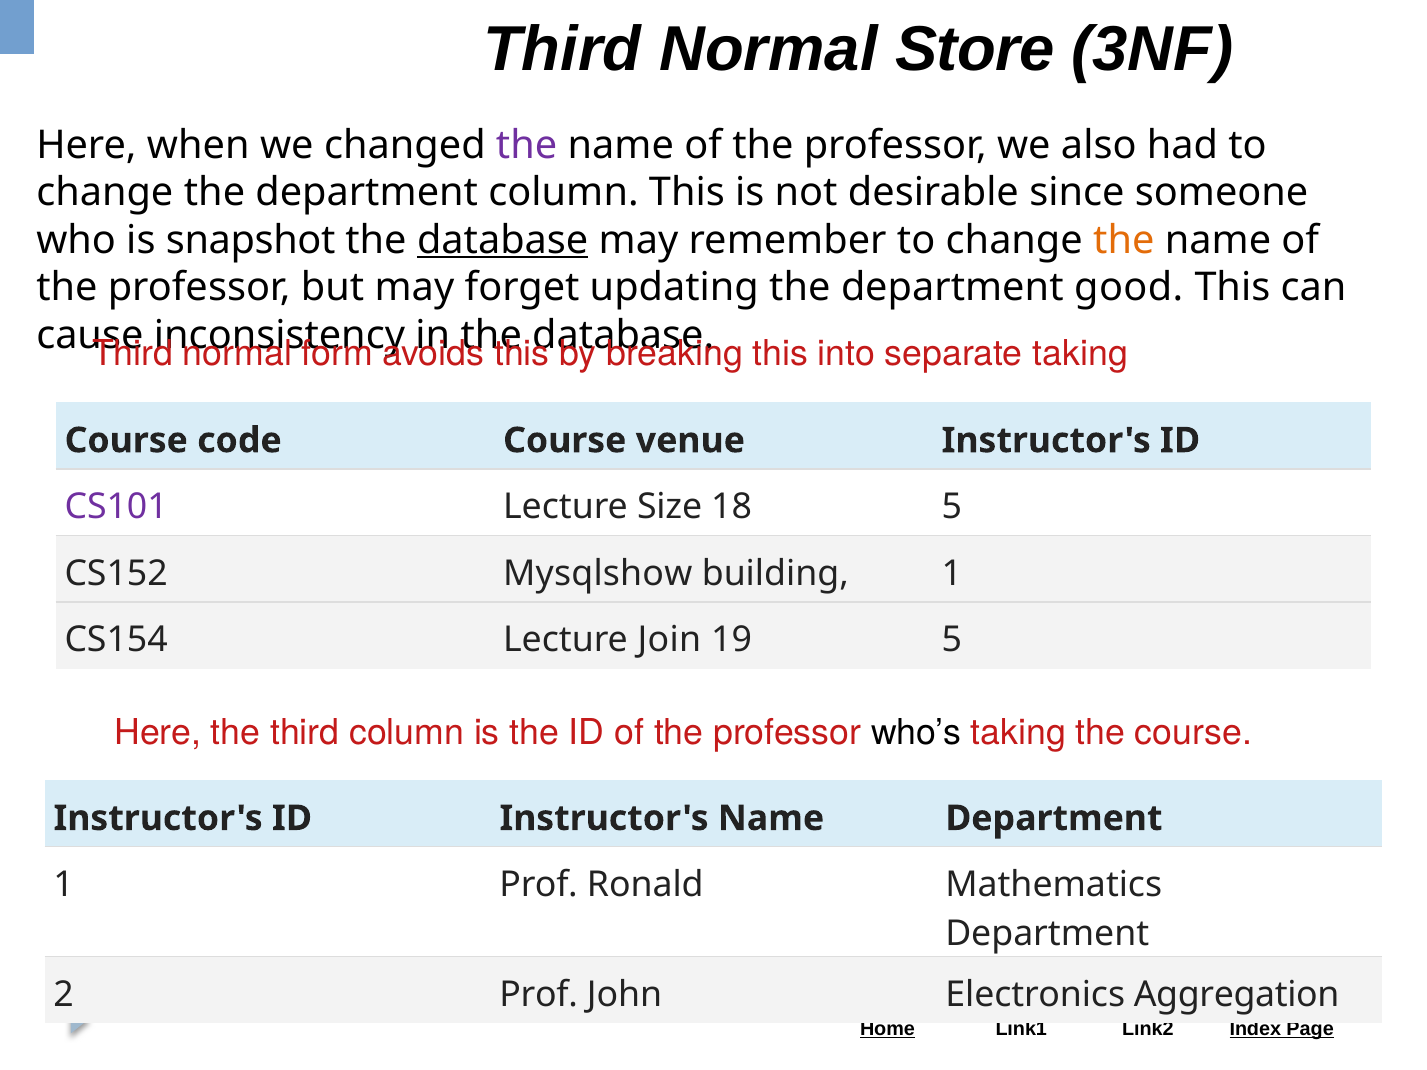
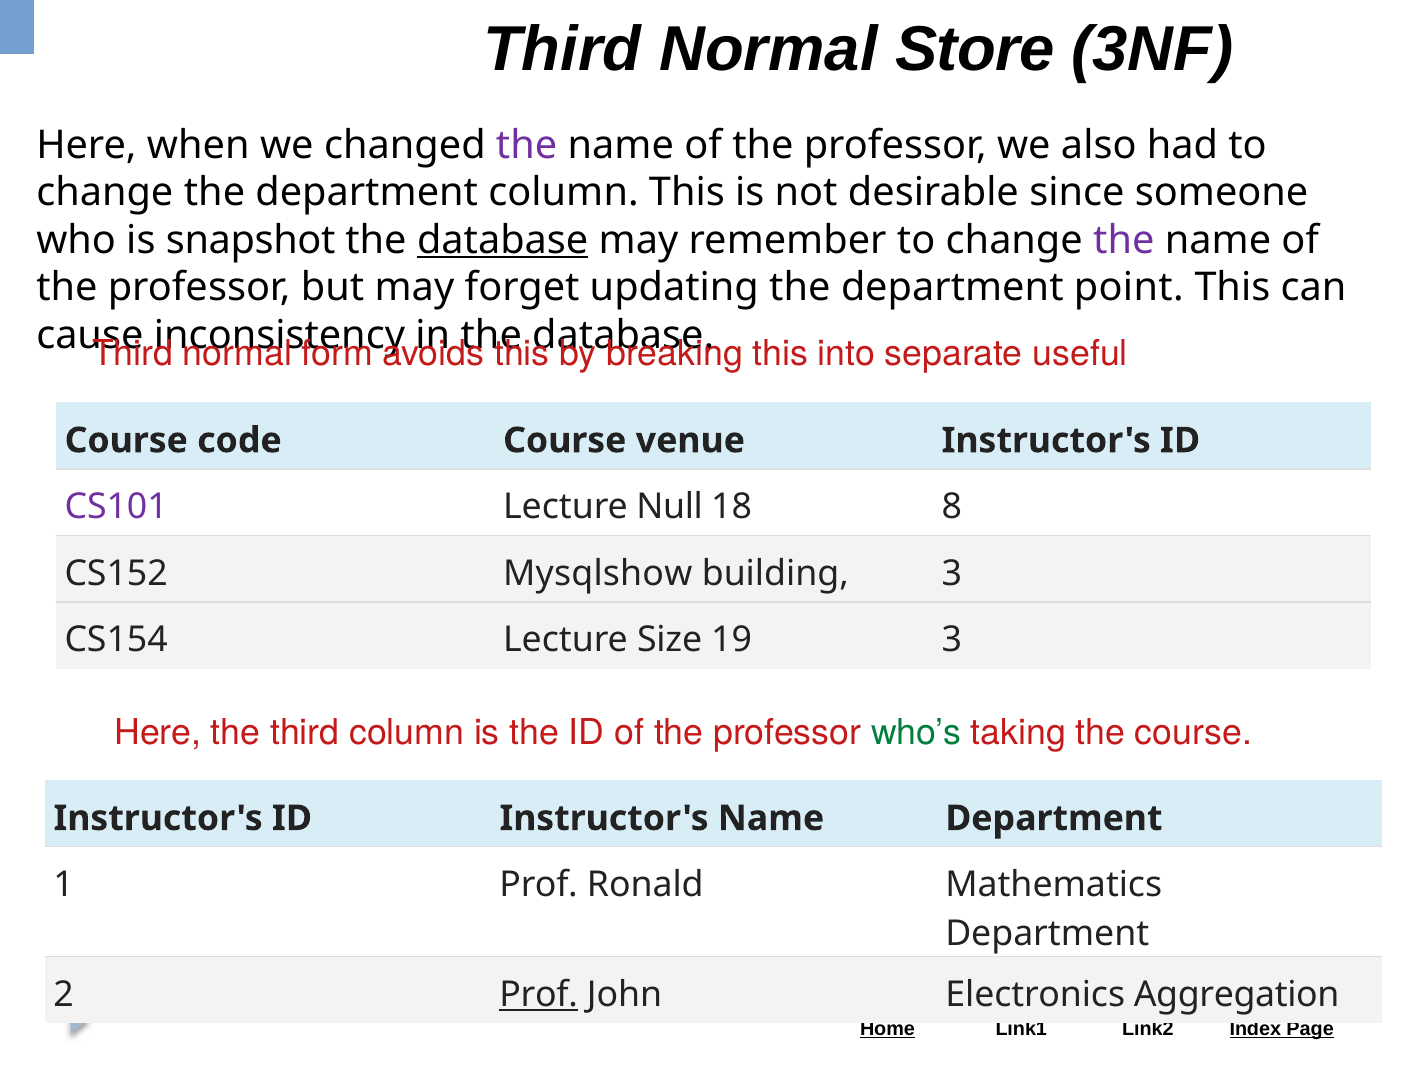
the at (1124, 240) colour: orange -> purple
good: good -> point
separate taking: taking -> useful
Size: Size -> Null
18 5: 5 -> 8
building 1: 1 -> 3
Join: Join -> Size
19 5: 5 -> 3
who’s colour: black -> green
Prof at (539, 994) underline: none -> present
